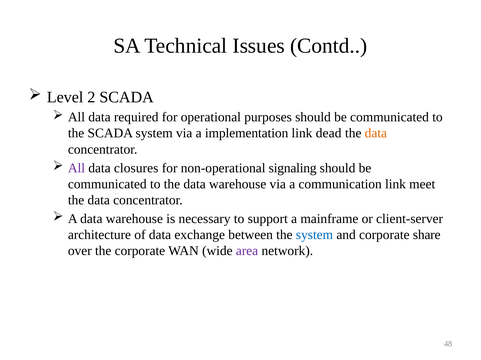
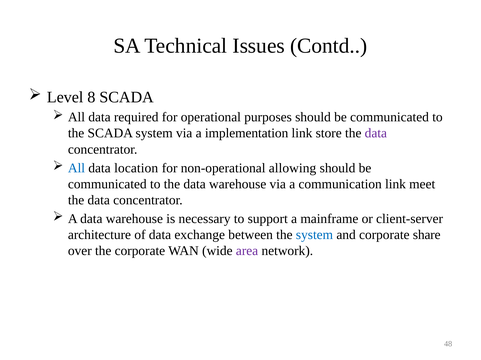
2: 2 -> 8
dead: dead -> store
data at (376, 134) colour: orange -> purple
All at (76, 168) colour: purple -> blue
closures: closures -> location
signaling: signaling -> allowing
